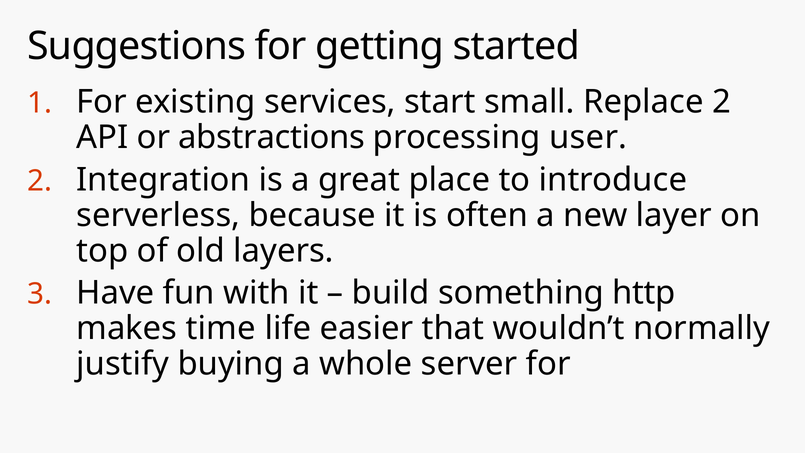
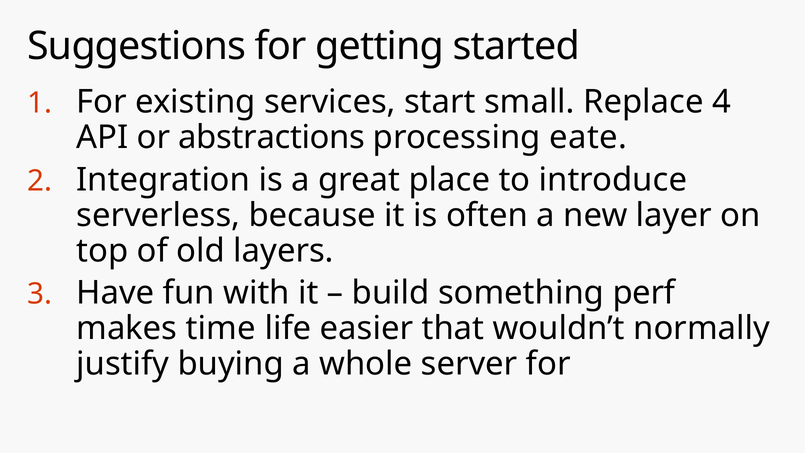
Replace 2: 2 -> 4
user: user -> eate
http: http -> perf
